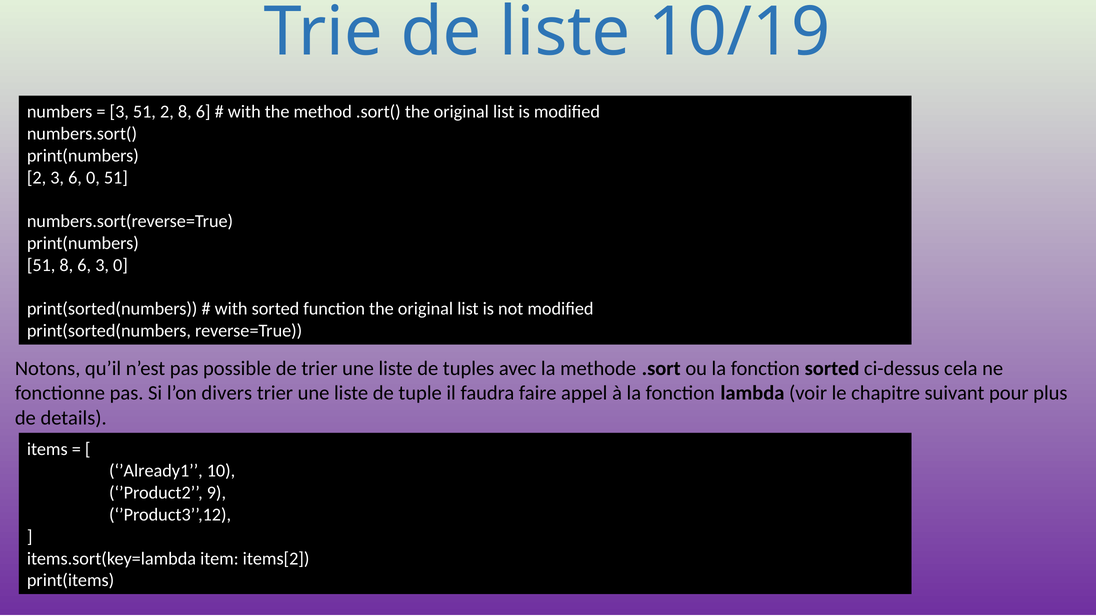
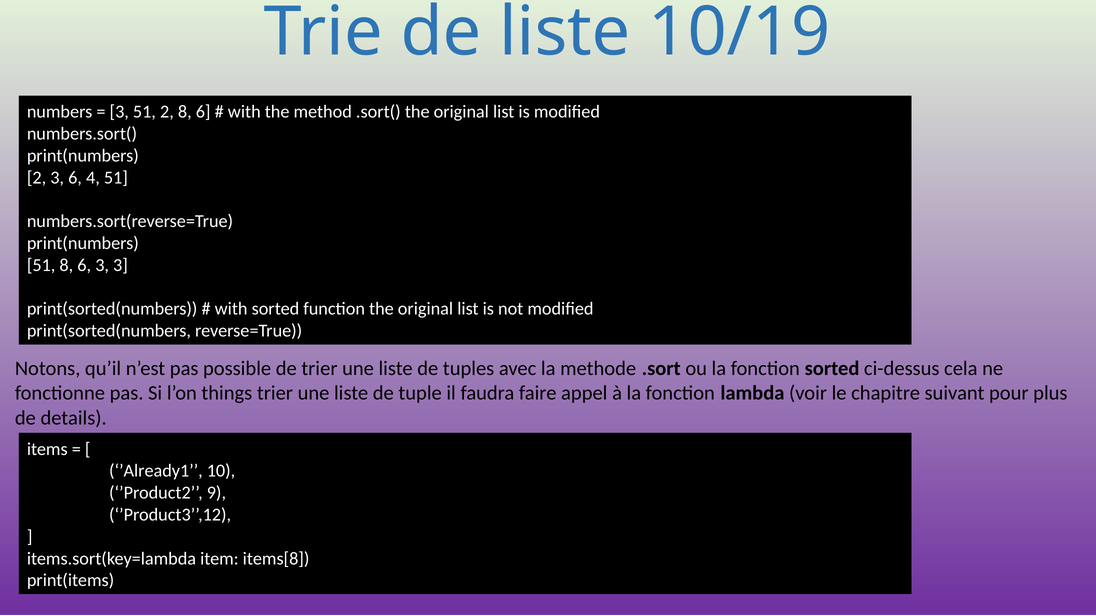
6 0: 0 -> 4
3 0: 0 -> 3
divers: divers -> things
items[2: items[2 -> items[8
